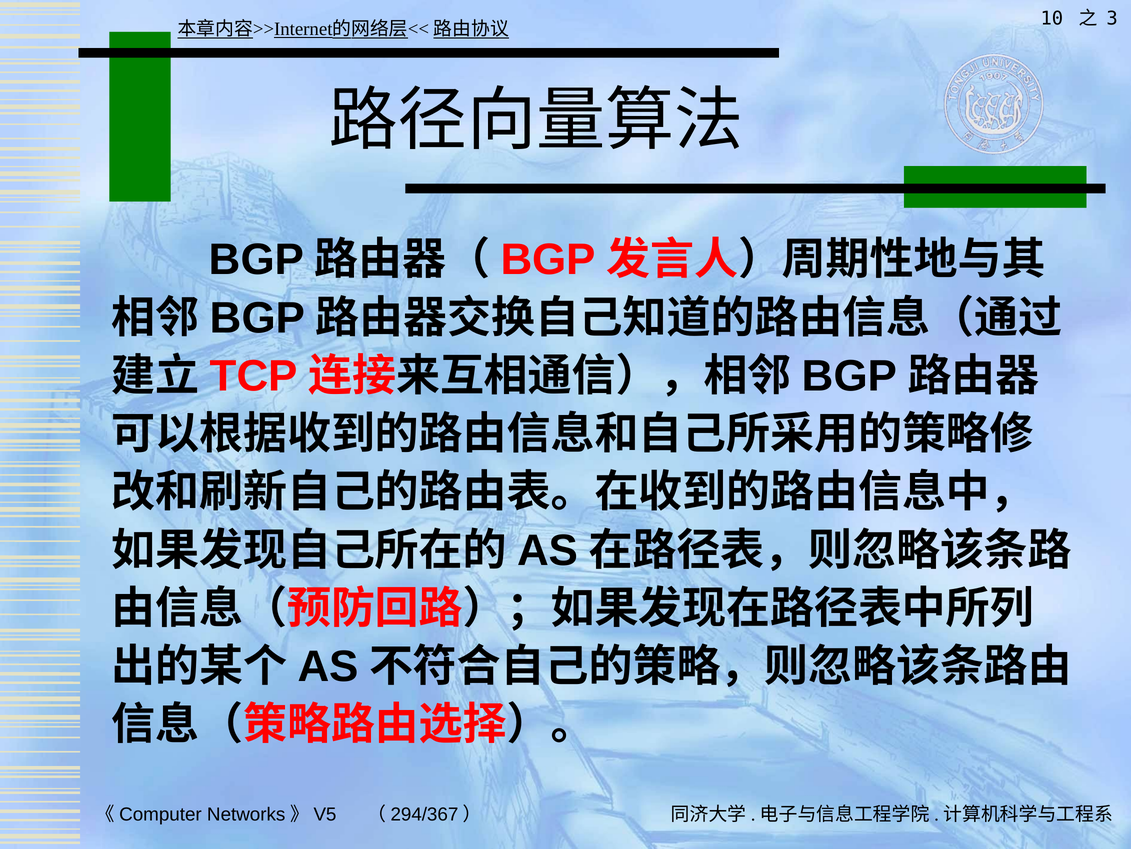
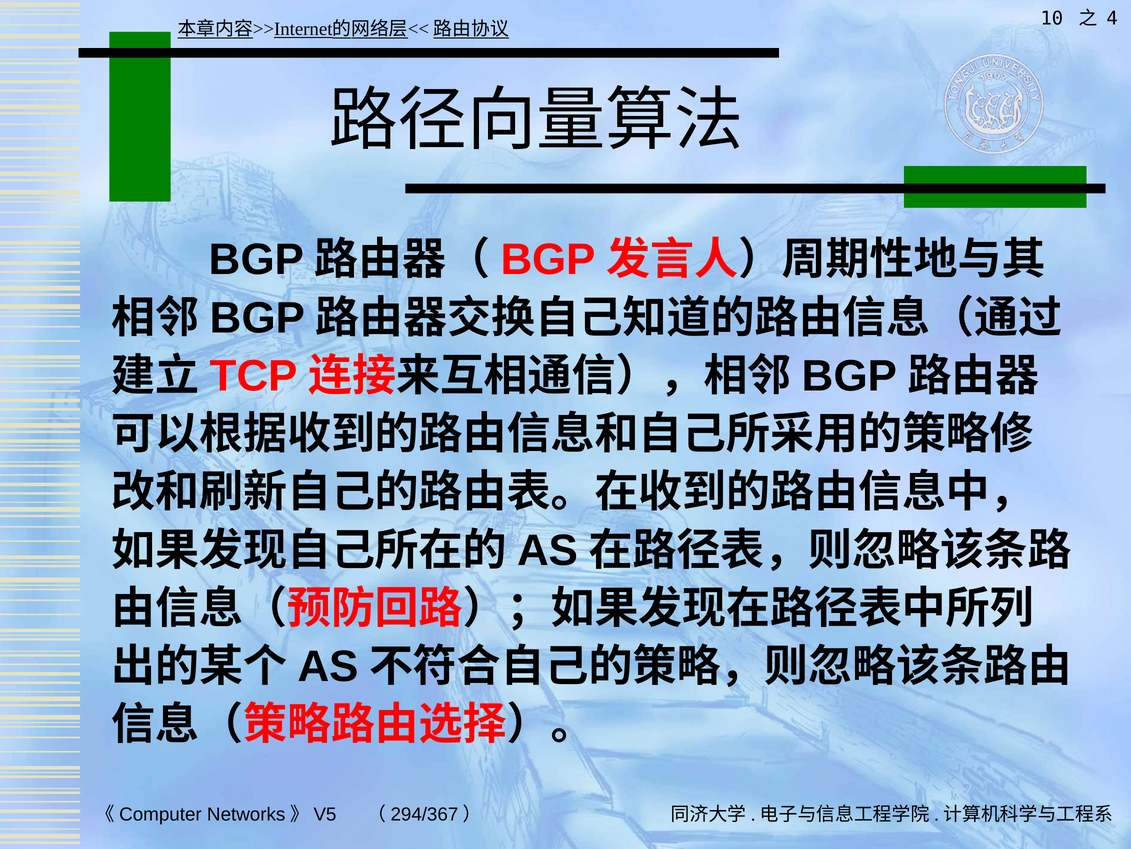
3: 3 -> 4
